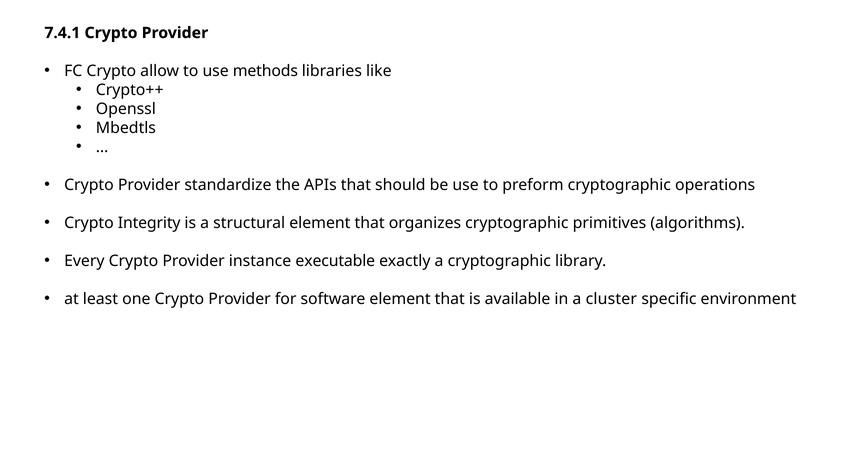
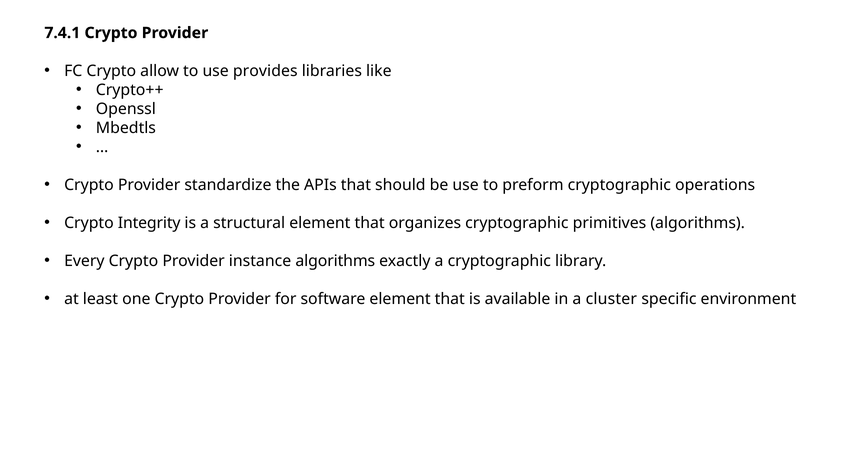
methods: methods -> provides
instance executable: executable -> algorithms
